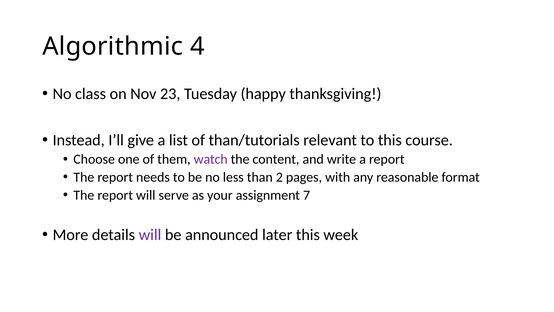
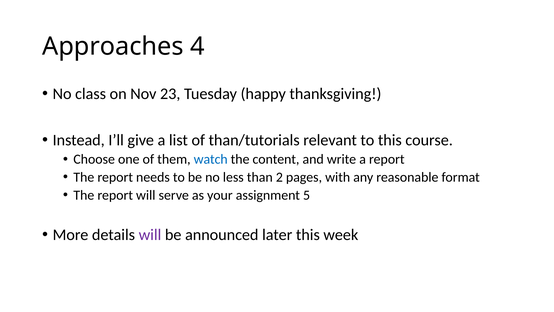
Algorithmic: Algorithmic -> Approaches
watch colour: purple -> blue
7: 7 -> 5
